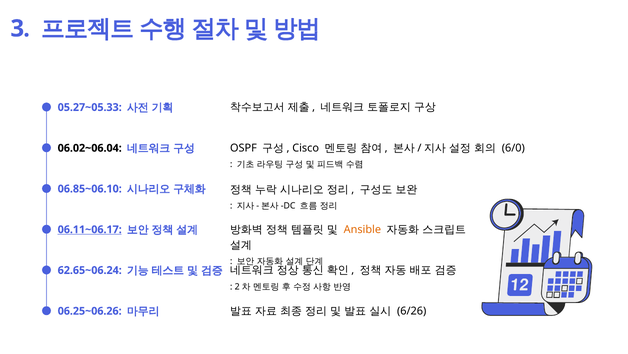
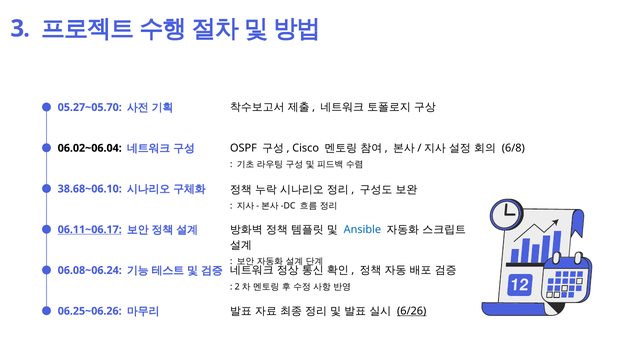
05.27~05.33: 05.27~05.33 -> 05.27~05.70
6/0: 6/0 -> 6/8
06.85~06.10: 06.85~06.10 -> 38.68~06.10
Ansible colour: orange -> blue
62.65~06.24: 62.65~06.24 -> 06.08~06.24
6/26 underline: none -> present
